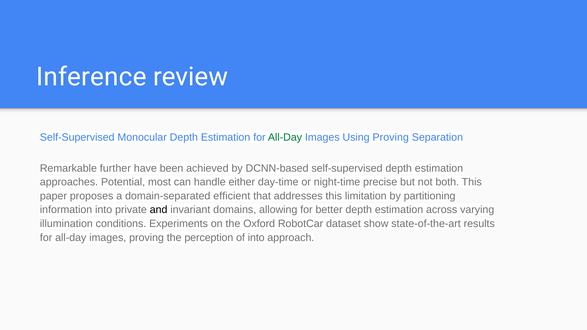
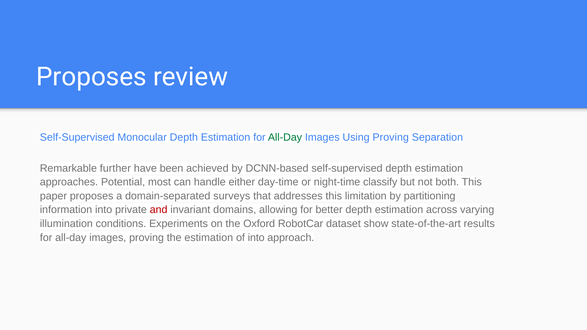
Inference at (91, 77): Inference -> Proposes
precise: precise -> classify
efficient: efficient -> surveys
and colour: black -> red
the perception: perception -> estimation
